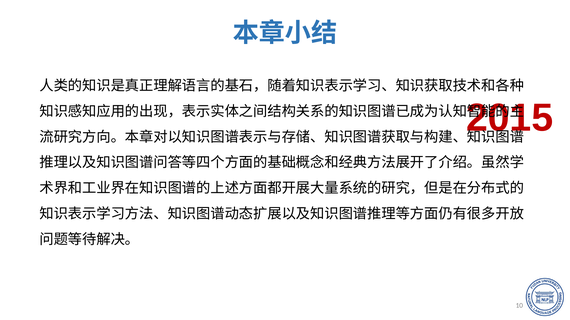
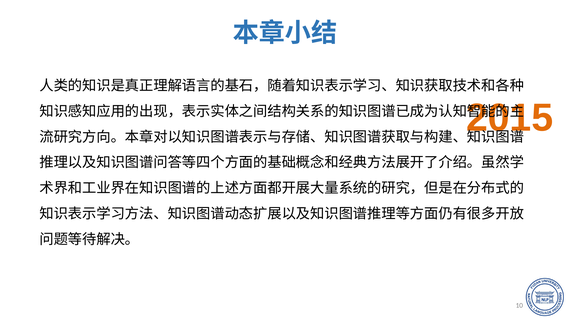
2015 colour: red -> orange
